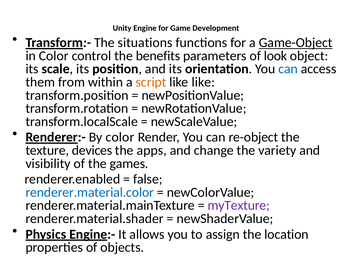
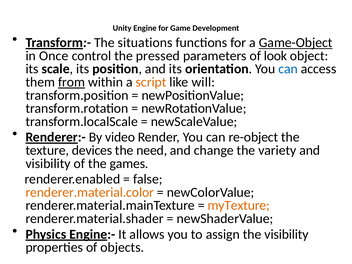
in Color: Color -> Once
benefits: benefits -> pressed
from underline: none -> present
like like: like -> will
By color: color -> video
apps: apps -> need
renderer.material.color colour: blue -> orange
myTexture colour: purple -> orange
the location: location -> visibility
